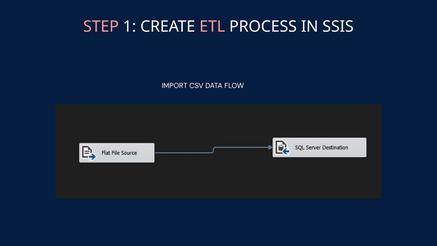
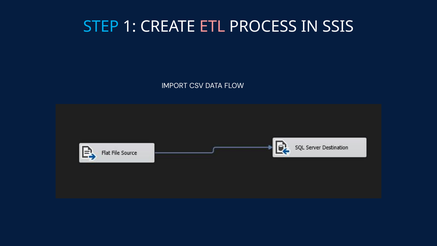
STEP colour: pink -> light blue
